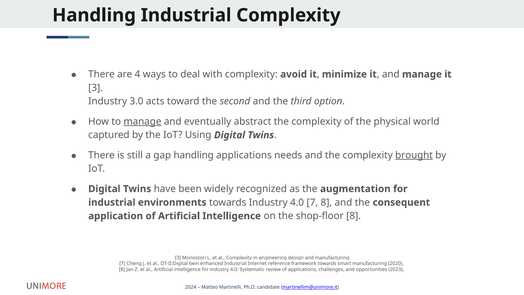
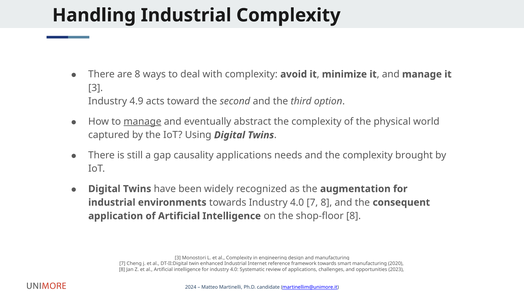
are 4: 4 -> 8
3.0: 3.0 -> 4.9
gap handling: handling -> causality
brought underline: present -> none
